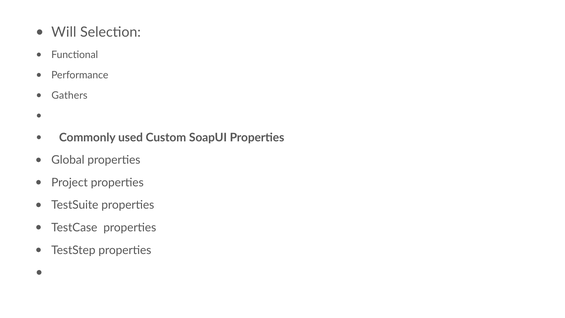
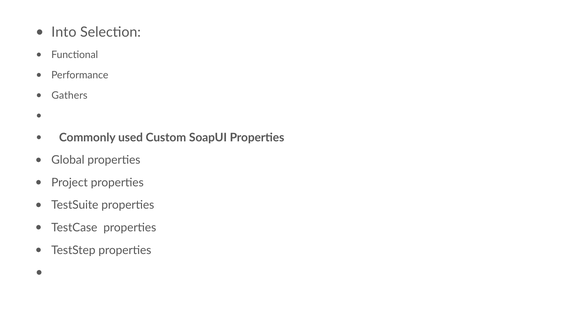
Will: Will -> Into
